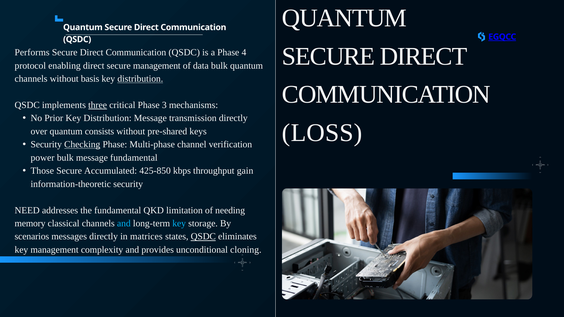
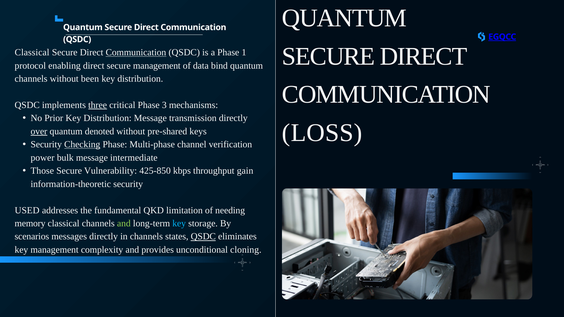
Performs at (32, 53): Performs -> Classical
Communication at (136, 53) underline: none -> present
4: 4 -> 1
data bulk: bulk -> bind
basis: basis -> been
distribution at (140, 79) underline: present -> none
over underline: none -> present
consists: consists -> denoted
message fundamental: fundamental -> intermediate
Accumulated: Accumulated -> Vulnerability
NEED: NEED -> USED
and at (124, 224) colour: light blue -> light green
in matrices: matrices -> channels
